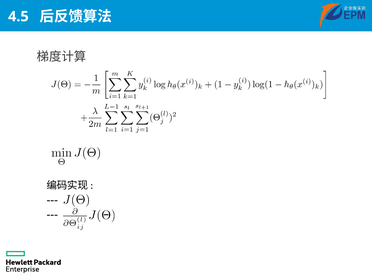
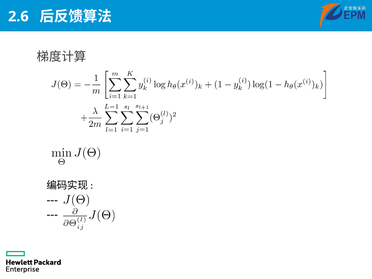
4.5: 4.5 -> 2.6
